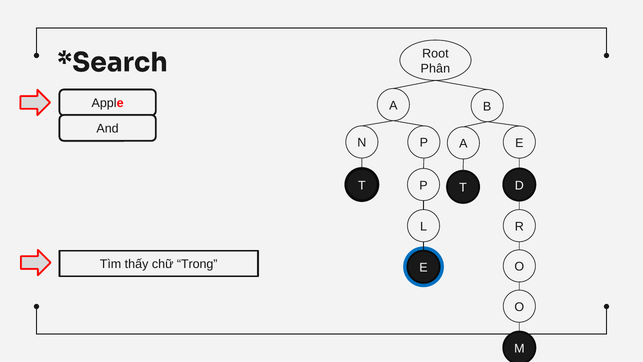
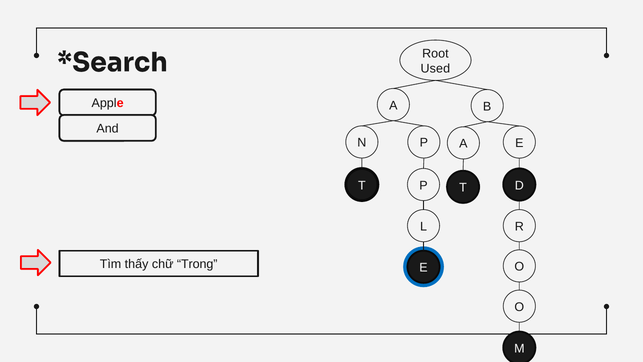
Phân: Phân -> Used
